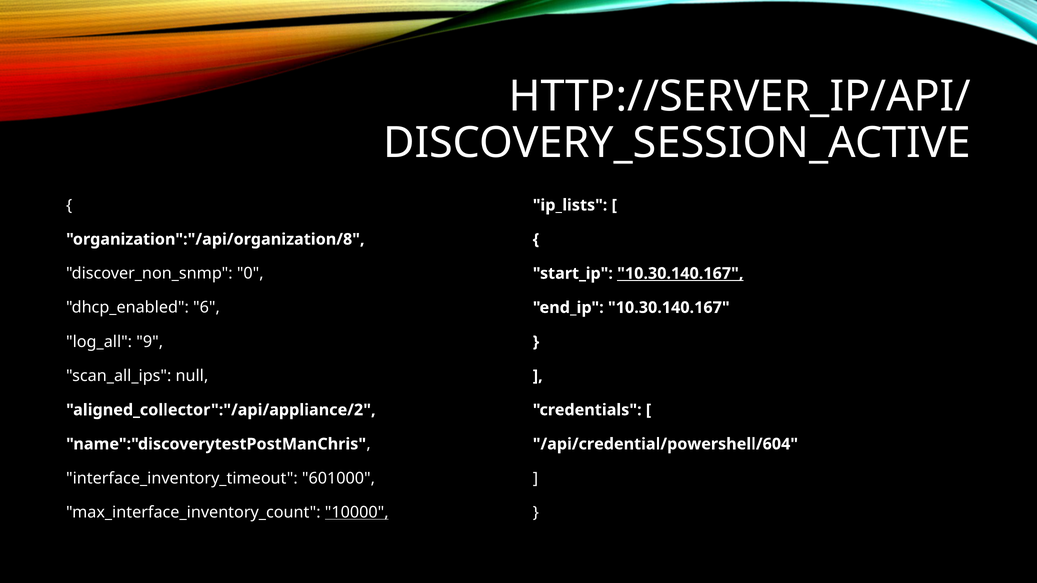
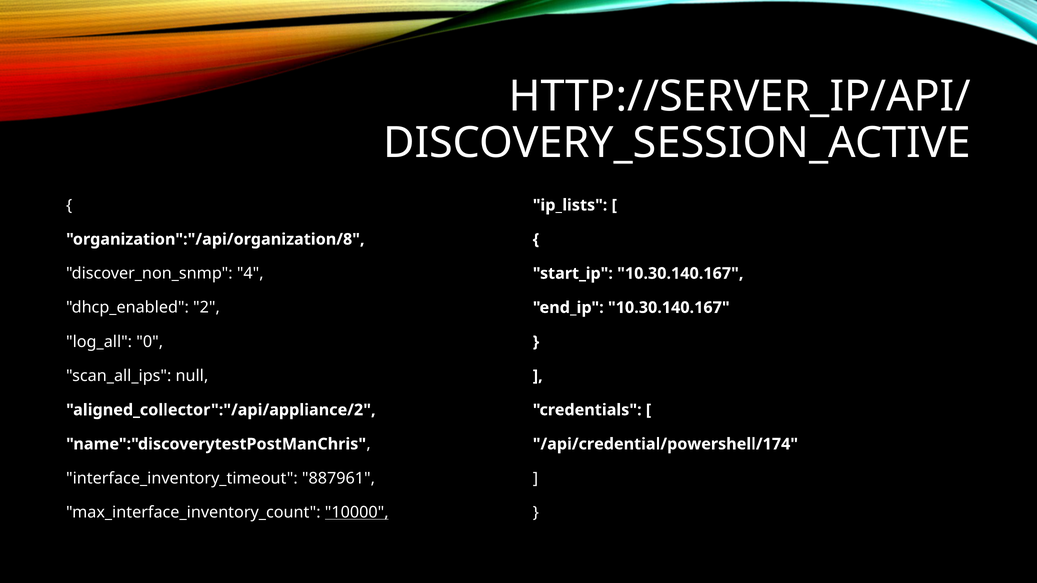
0: 0 -> 4
10.30.140.167 at (680, 274) underline: present -> none
6: 6 -> 2
9: 9 -> 0
/api/credential/powershell/604: /api/credential/powershell/604 -> /api/credential/powershell/174
601000: 601000 -> 887961
